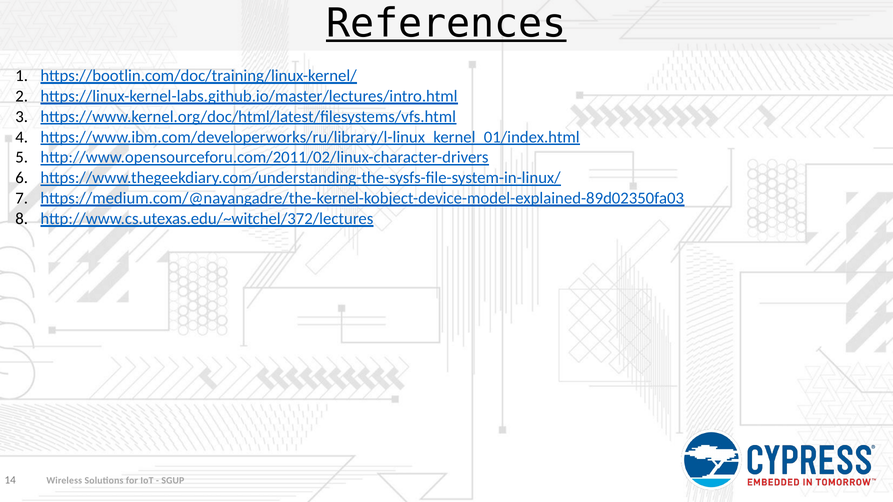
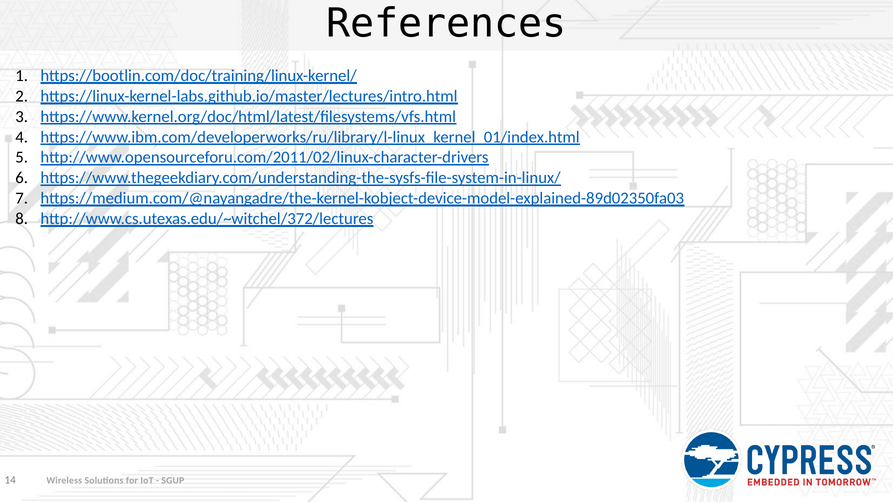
References underline: present -> none
